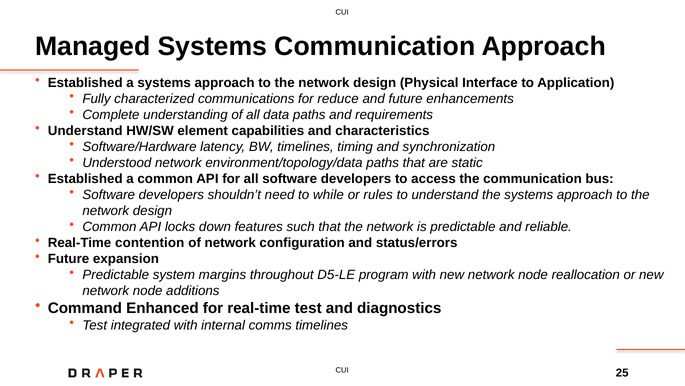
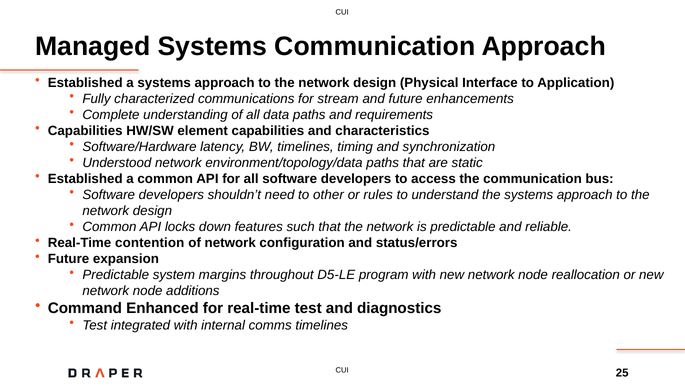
reduce: reduce -> stream
Understand at (85, 130): Understand -> Capabilities
while: while -> other
